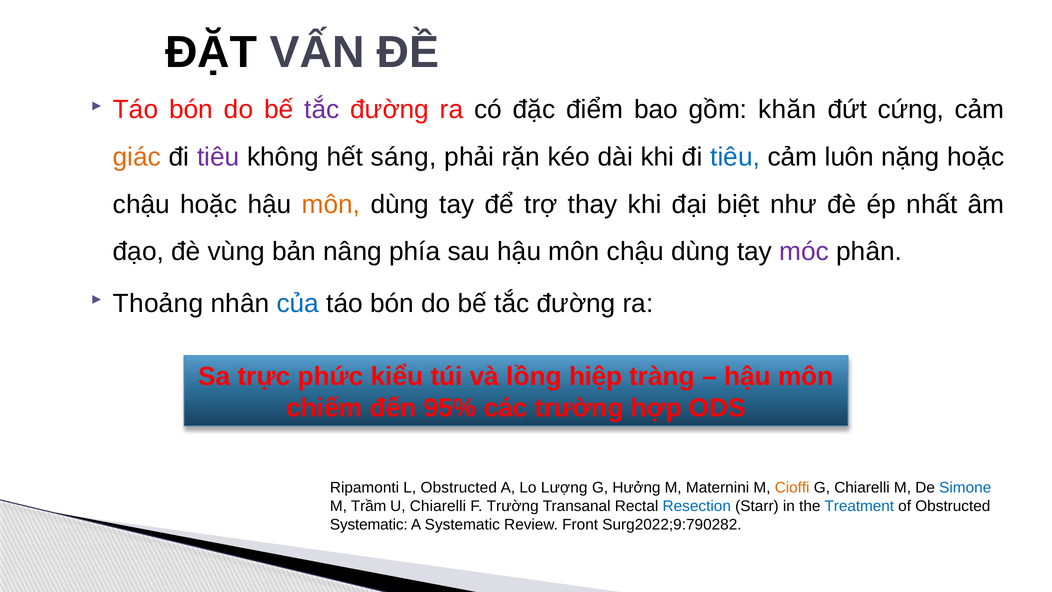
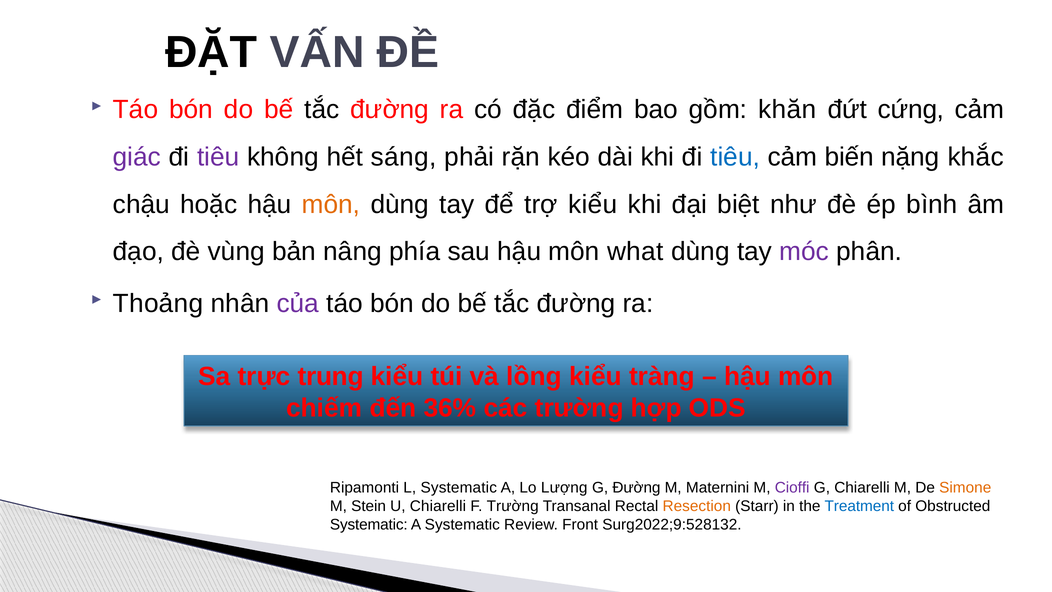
tắc at (322, 110) colour: purple -> black
giác colour: orange -> purple
luôn: luôn -> biến
nặng hoặc: hoặc -> khắc
trợ thay: thay -> kiểu
nhất: nhất -> bình
môn chậu: chậu -> what
của colour: blue -> purple
phức: phức -> trung
lồng hiệp: hiệp -> kiểu
95%: 95% -> 36%
L Obstructed: Obstructed -> Systematic
G Hưởng: Hưởng -> Đường
Cioffi colour: orange -> purple
Simone colour: blue -> orange
Trầm: Trầm -> Stein
Resection colour: blue -> orange
Surg2022;9:790282: Surg2022;9:790282 -> Surg2022;9:528132
